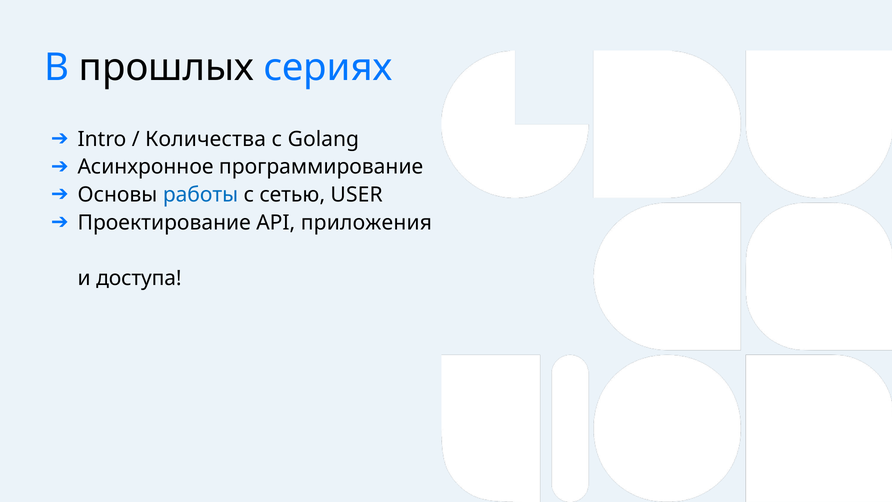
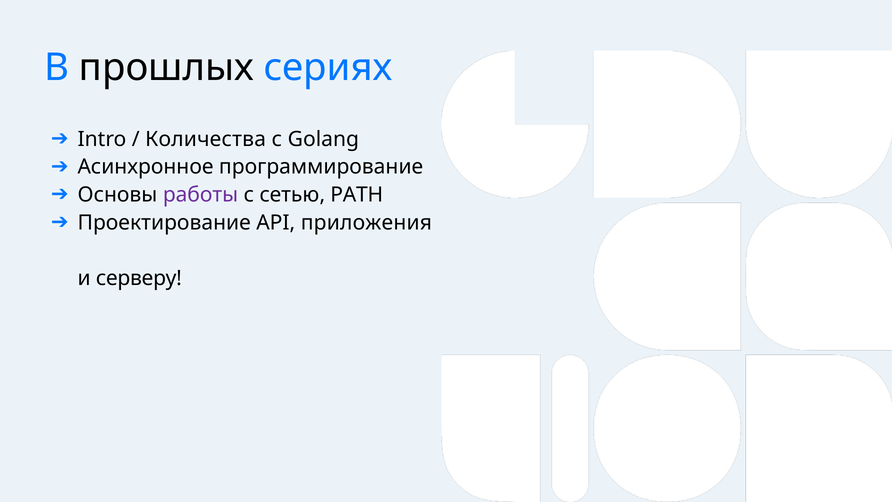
работы colour: blue -> purple
USER: USER -> PATH
доступа: доступа -> серверу
